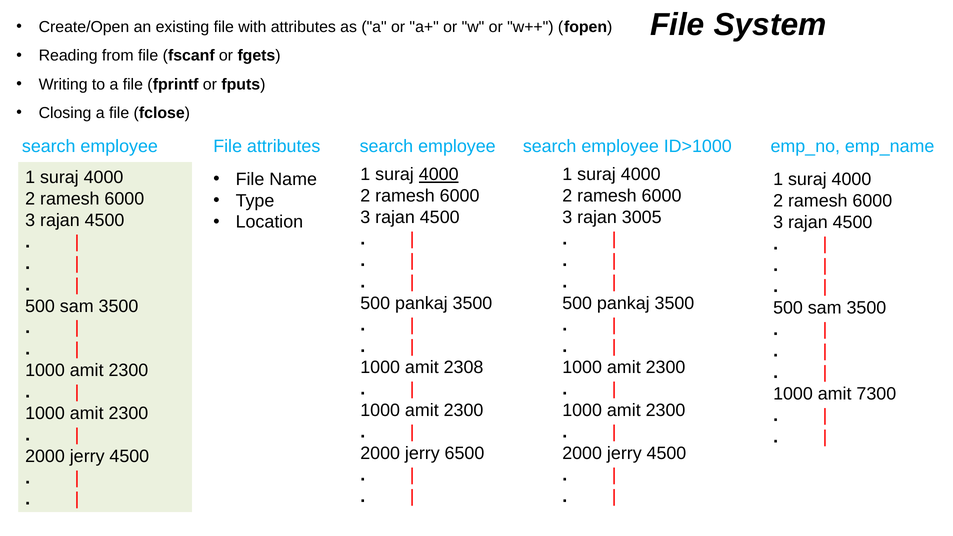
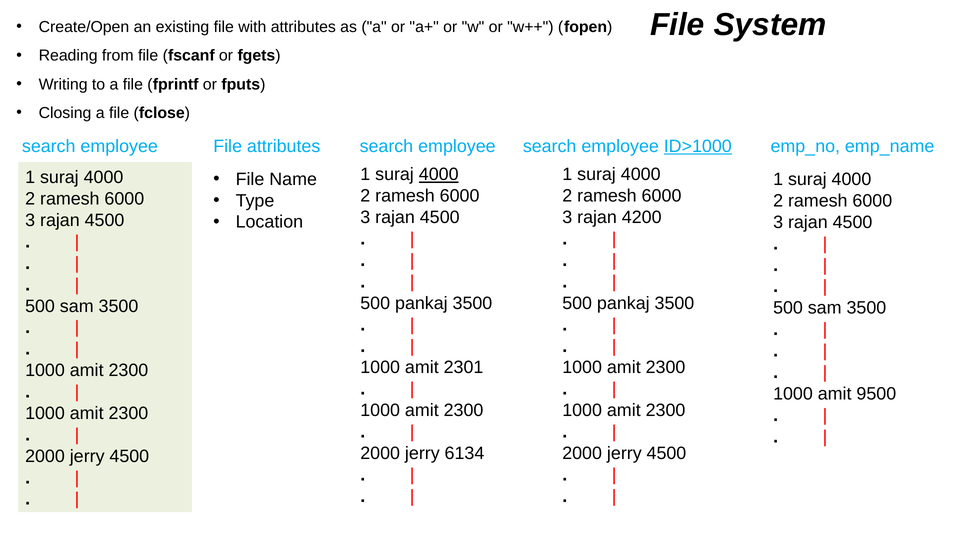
ID>1000 underline: none -> present
3005: 3005 -> 4200
2308: 2308 -> 2301
7300: 7300 -> 9500
6500: 6500 -> 6134
